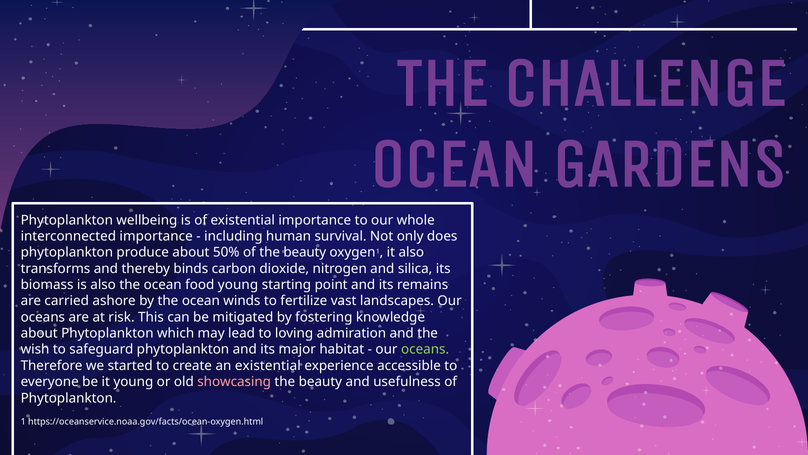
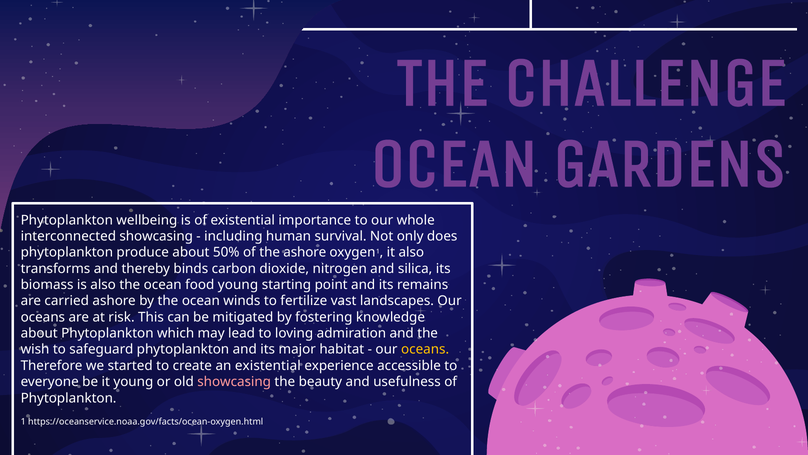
interconnected importance: importance -> showcasing
of the beauty: beauty -> ashore
oceans at (425, 349) colour: light green -> yellow
